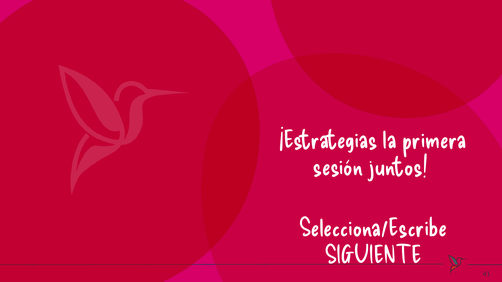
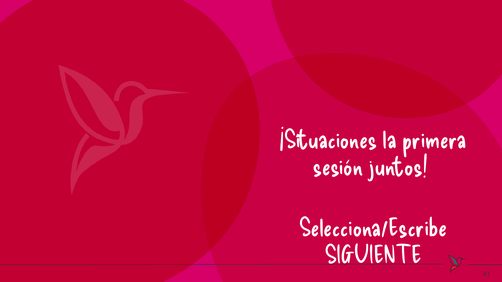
¡Estrategias: ¡Estrategias -> ¡Situaciones
